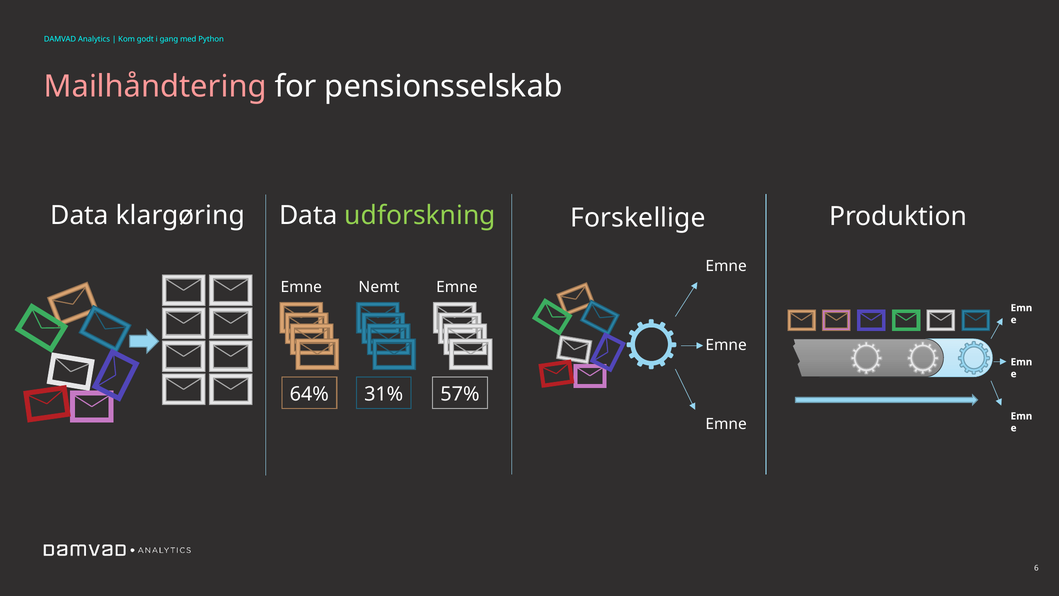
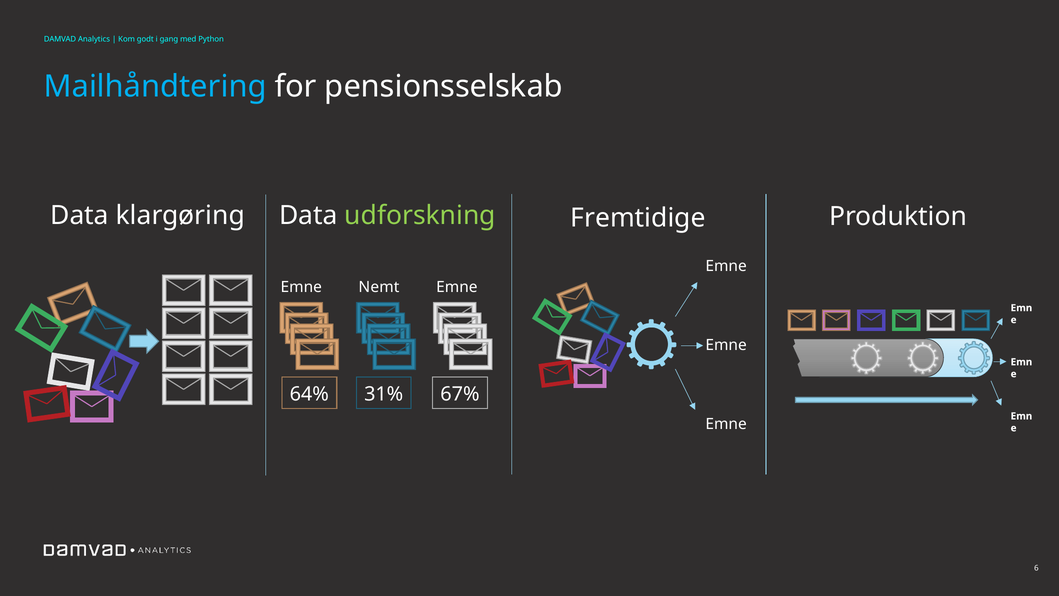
Mailhåndtering colour: pink -> light blue
Forskellige: Forskellige -> Fremtidige
57%: 57% -> 67%
